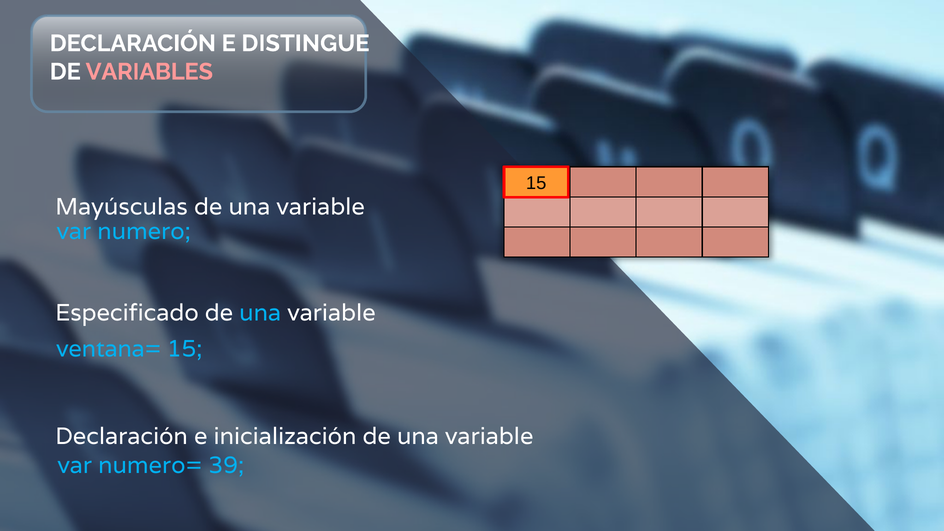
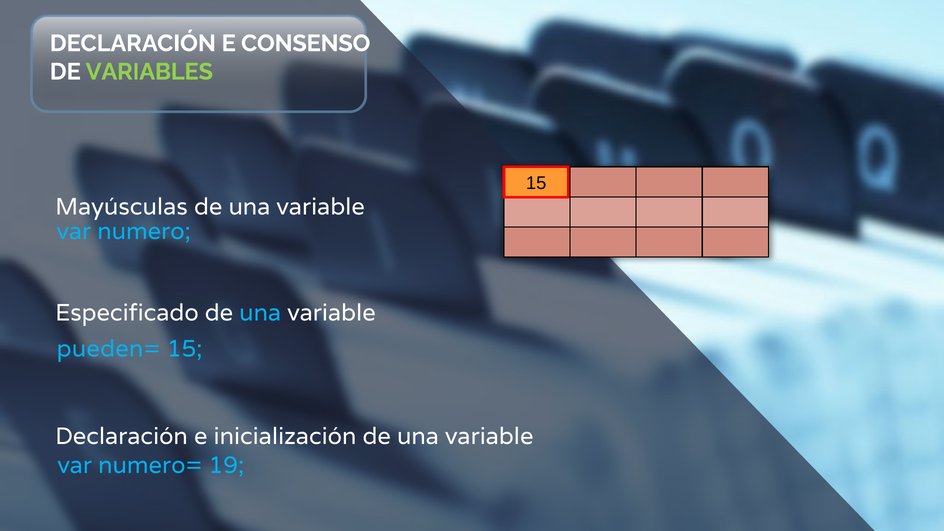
DISTINGUE: DISTINGUE -> CONSENSO
VARIABLES colour: pink -> light green
ventana=: ventana= -> pueden=
39: 39 -> 19
